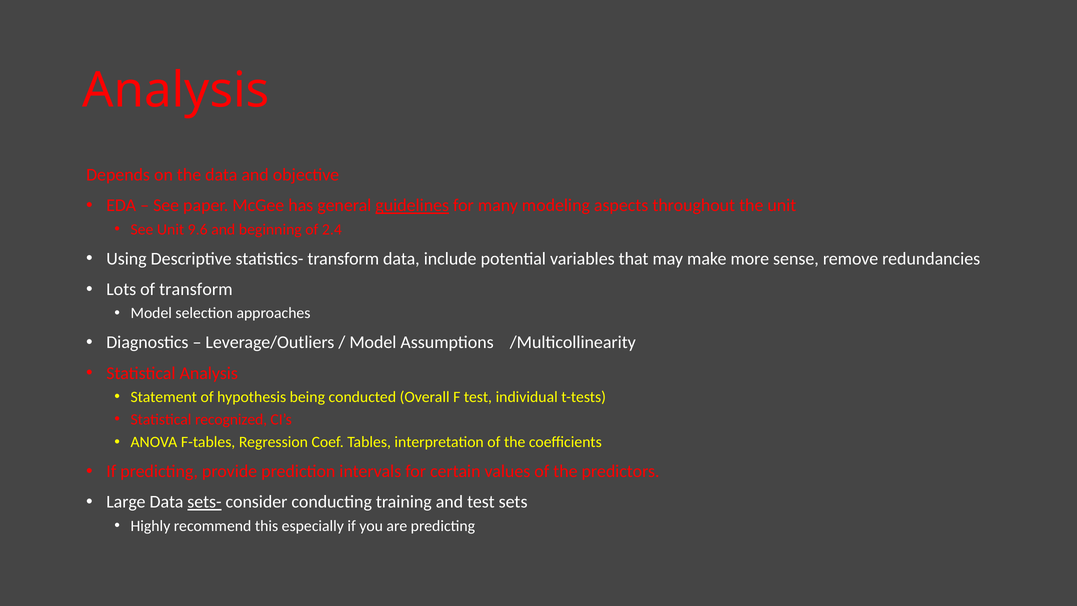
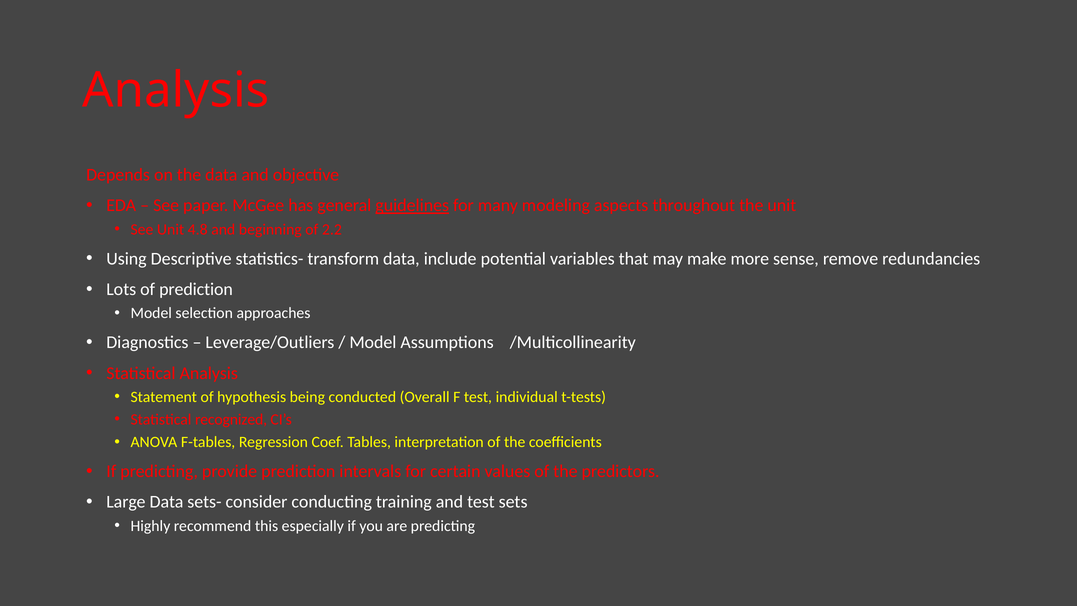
9.6: 9.6 -> 4.8
2.4: 2.4 -> 2.2
of transform: transform -> prediction
sets- underline: present -> none
